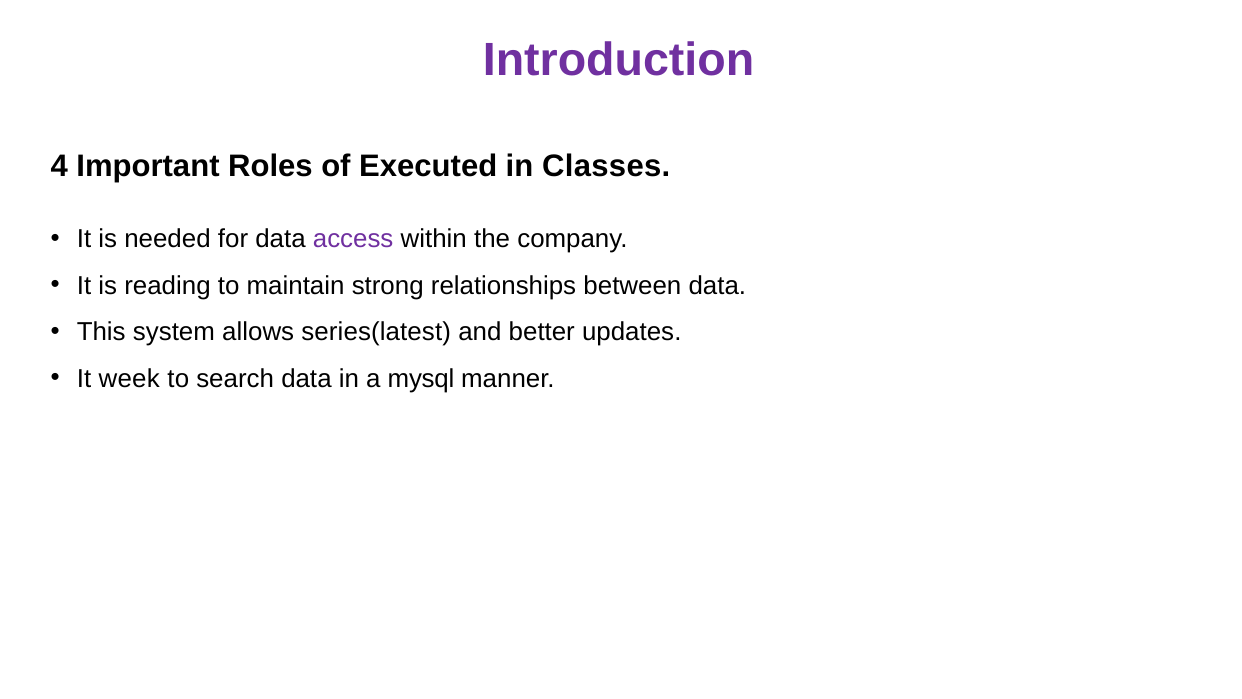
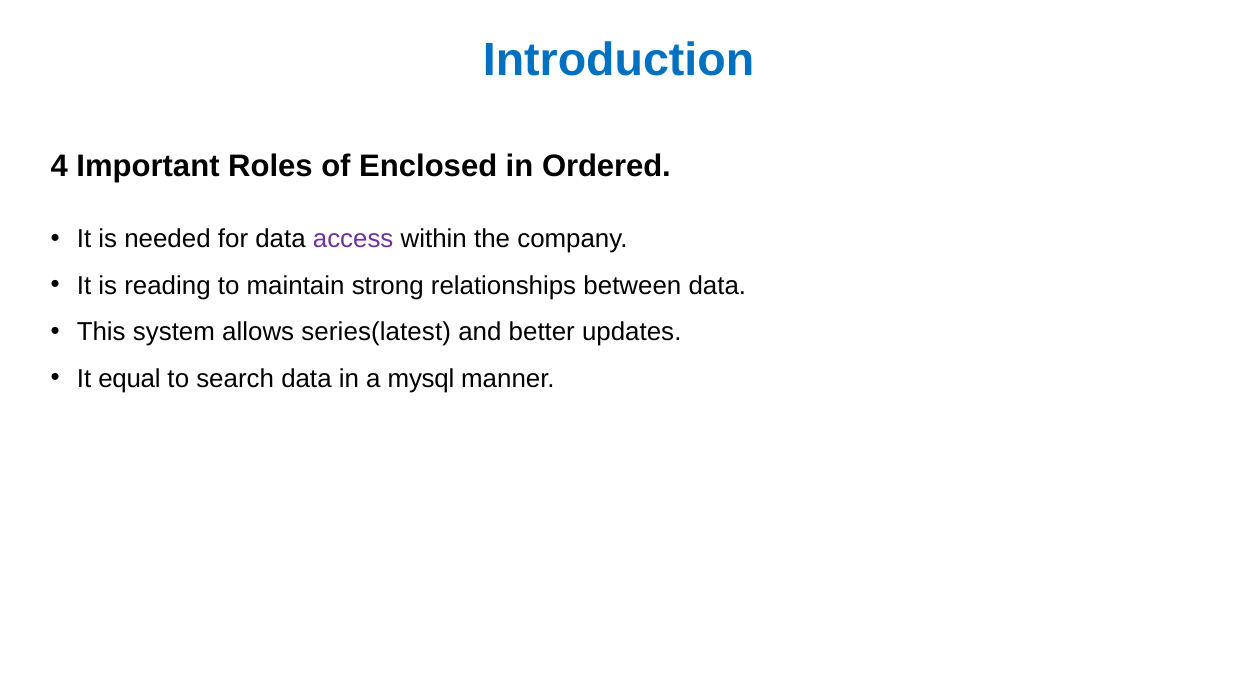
Introduction colour: purple -> blue
Executed: Executed -> Enclosed
Classes: Classes -> Ordered
week: week -> equal
